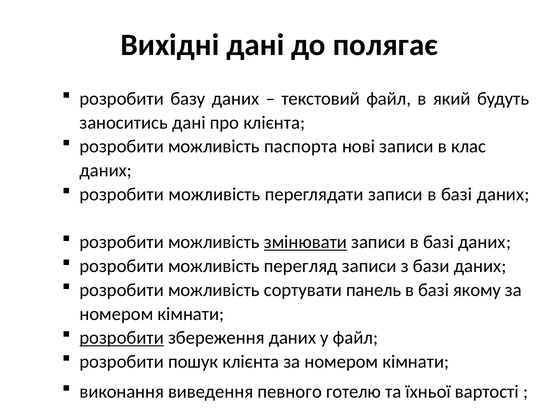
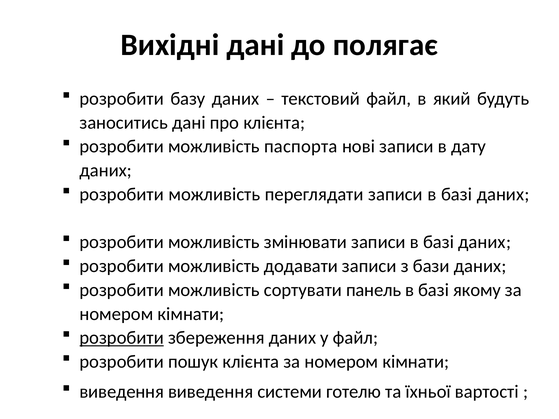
клас: клас -> дату
змінювати underline: present -> none
перегляд: перегляд -> додавати
виконання at (122, 392): виконання -> виведення
певного: певного -> системи
